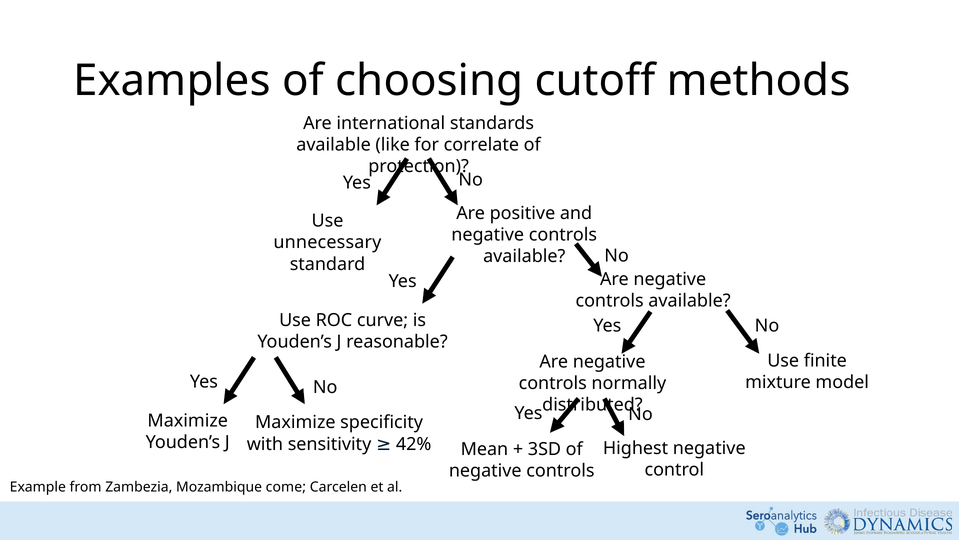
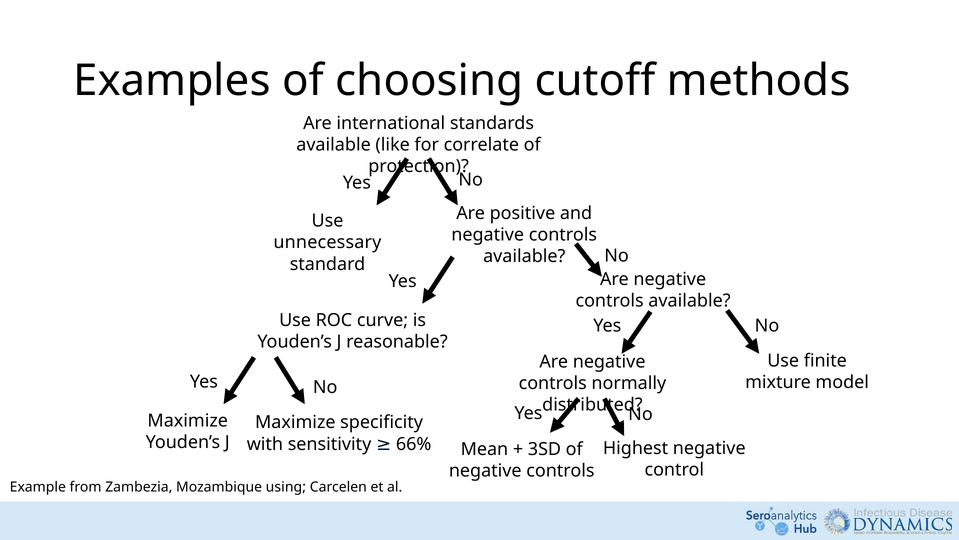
42%: 42% -> 66%
come: come -> using
